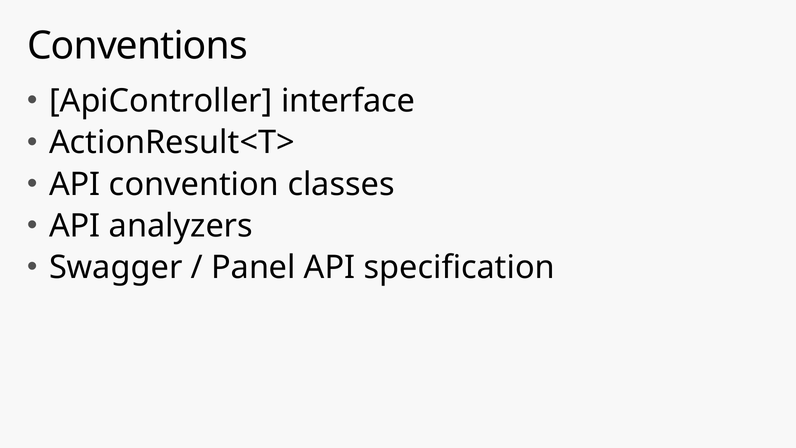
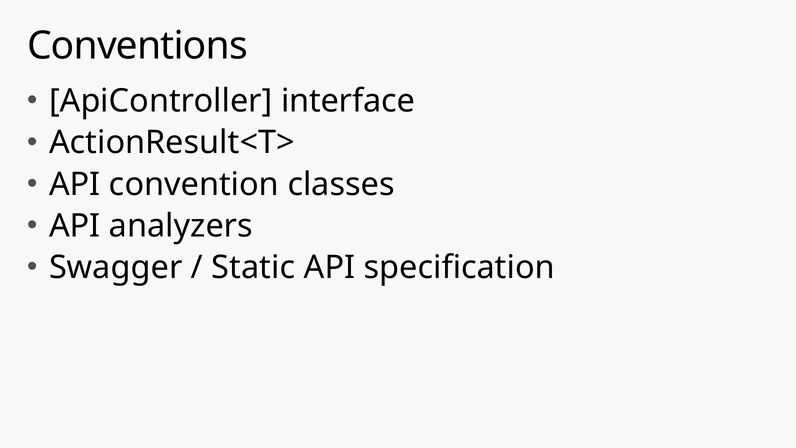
Panel: Panel -> Static
